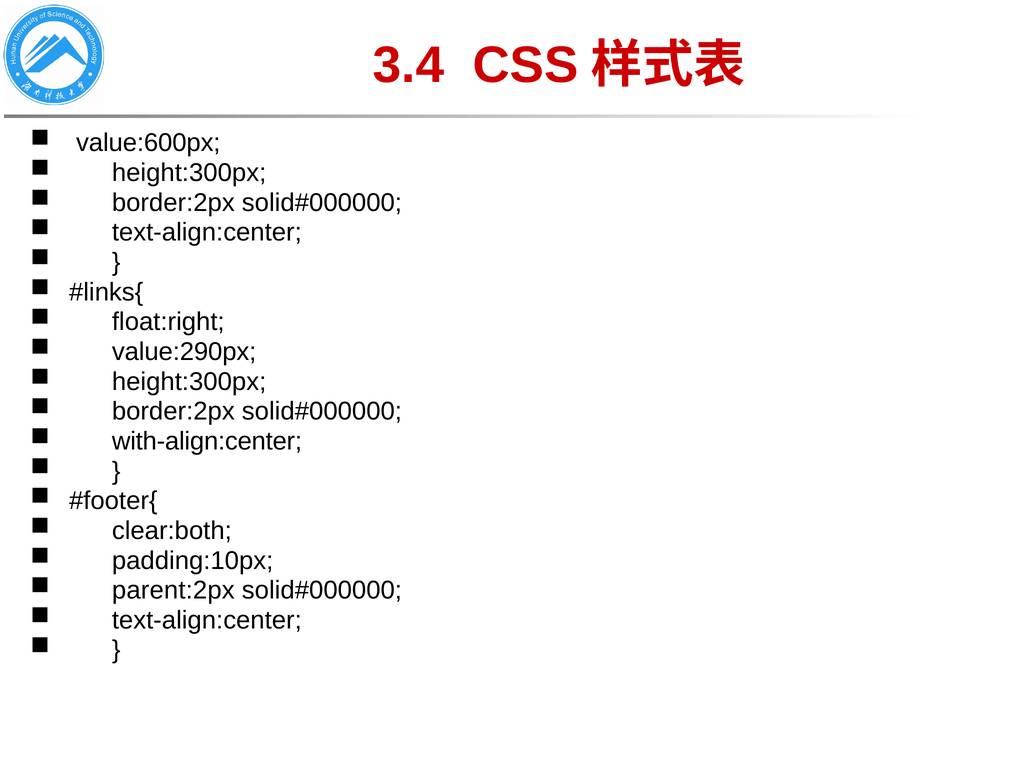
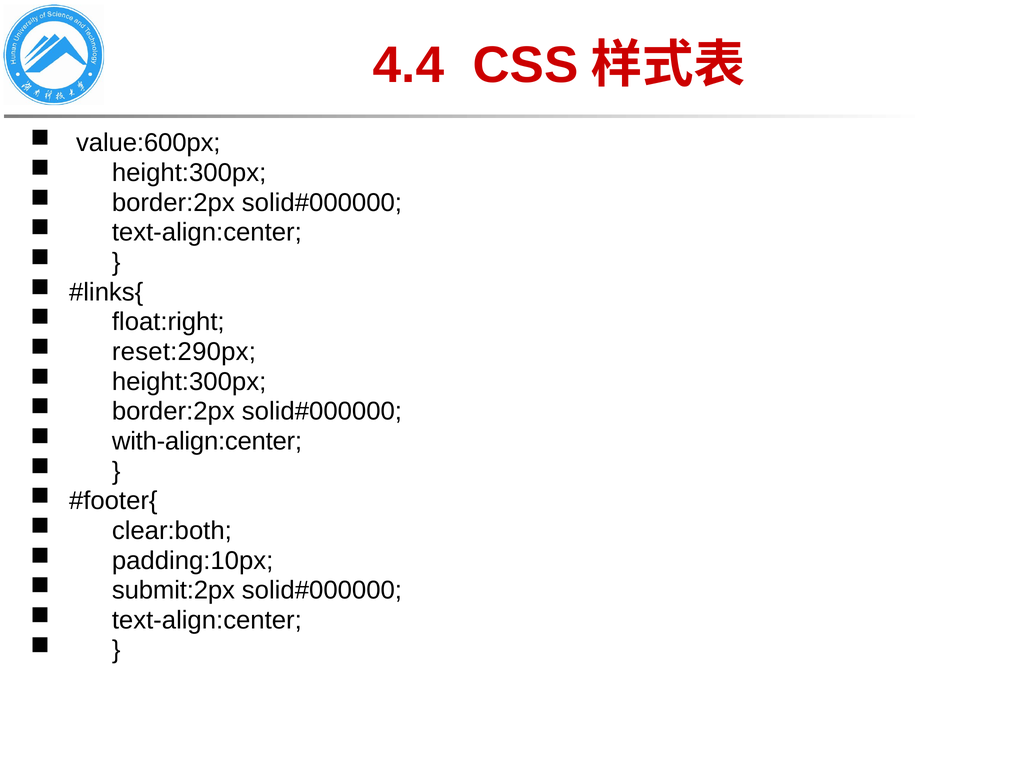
3.4: 3.4 -> 4.4
value:290px: value:290px -> reset:290px
parent:2px: parent:2px -> submit:2px
